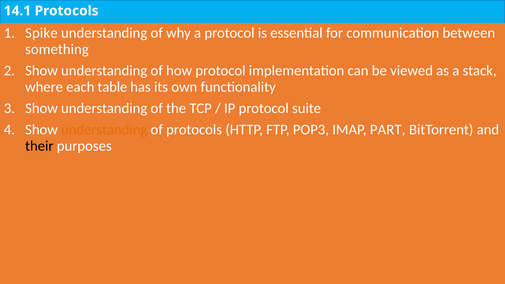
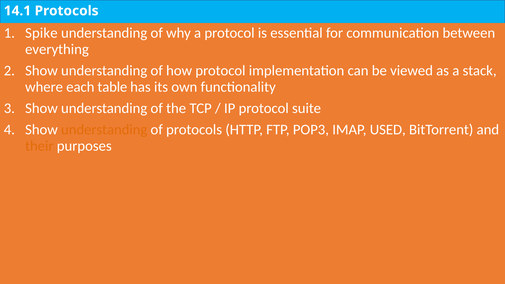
something: something -> everything
PART: PART -> USED
their colour: black -> orange
